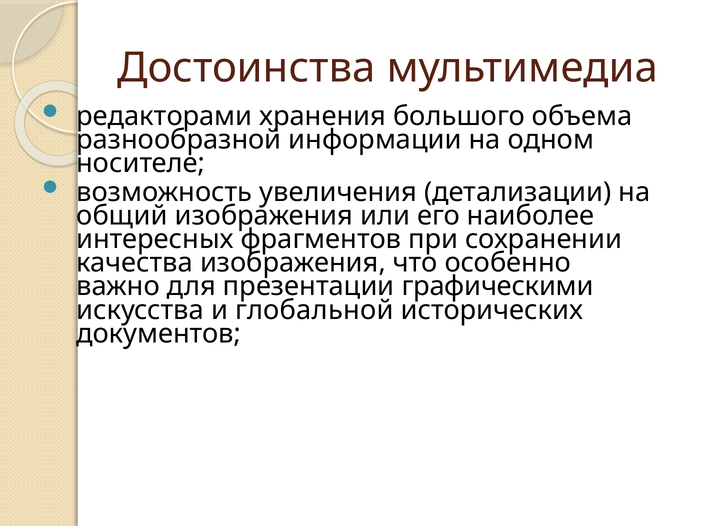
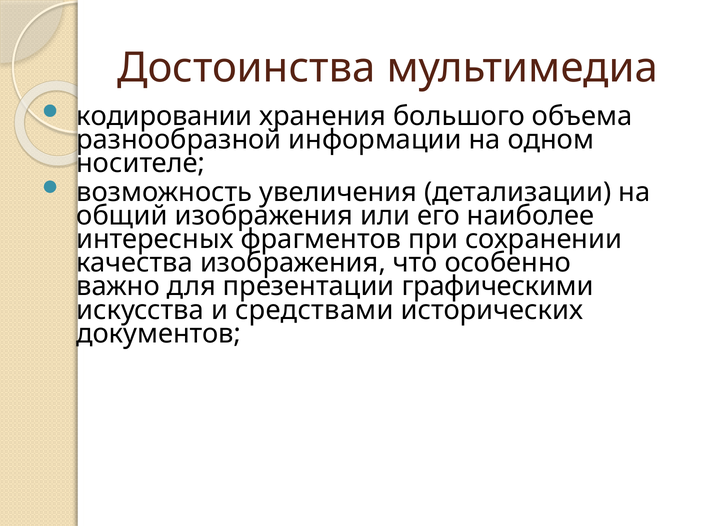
редакторами: редакторами -> кодировании
глобальной: глобальной -> средствами
